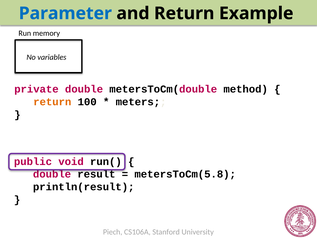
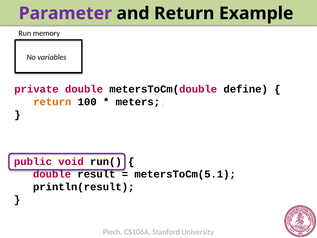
Parameter colour: blue -> purple
method: method -> define
metersToCm(5.8: metersToCm(5.8 -> metersToCm(5.1
